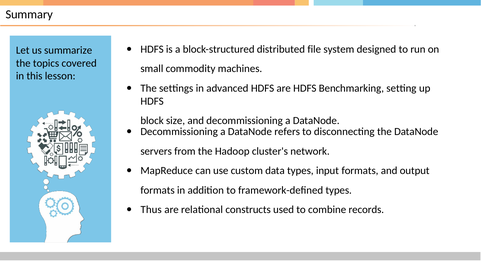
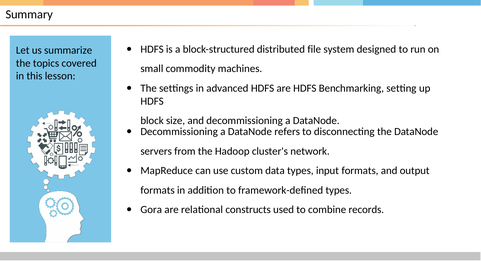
Thus: Thus -> Gora
